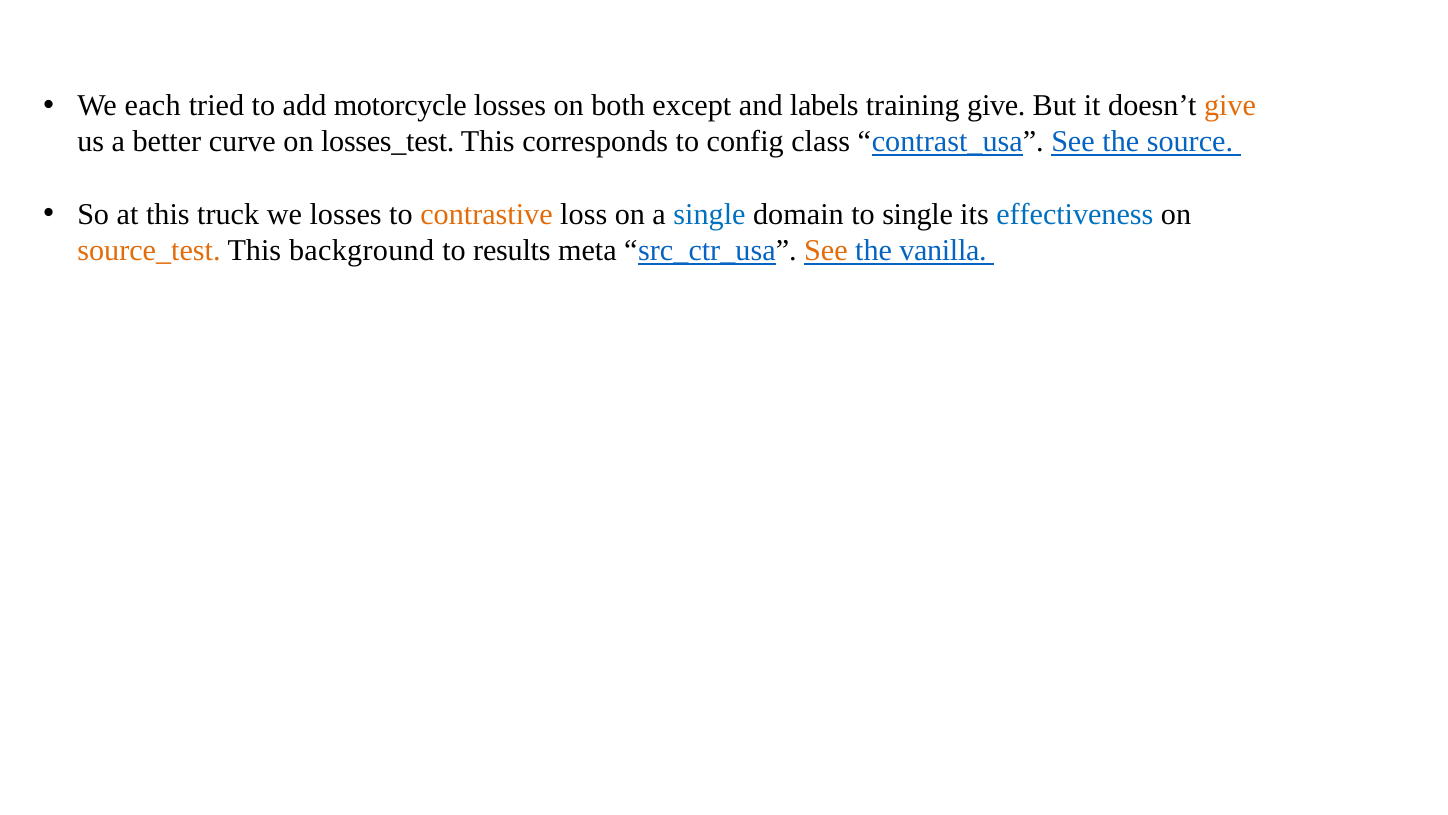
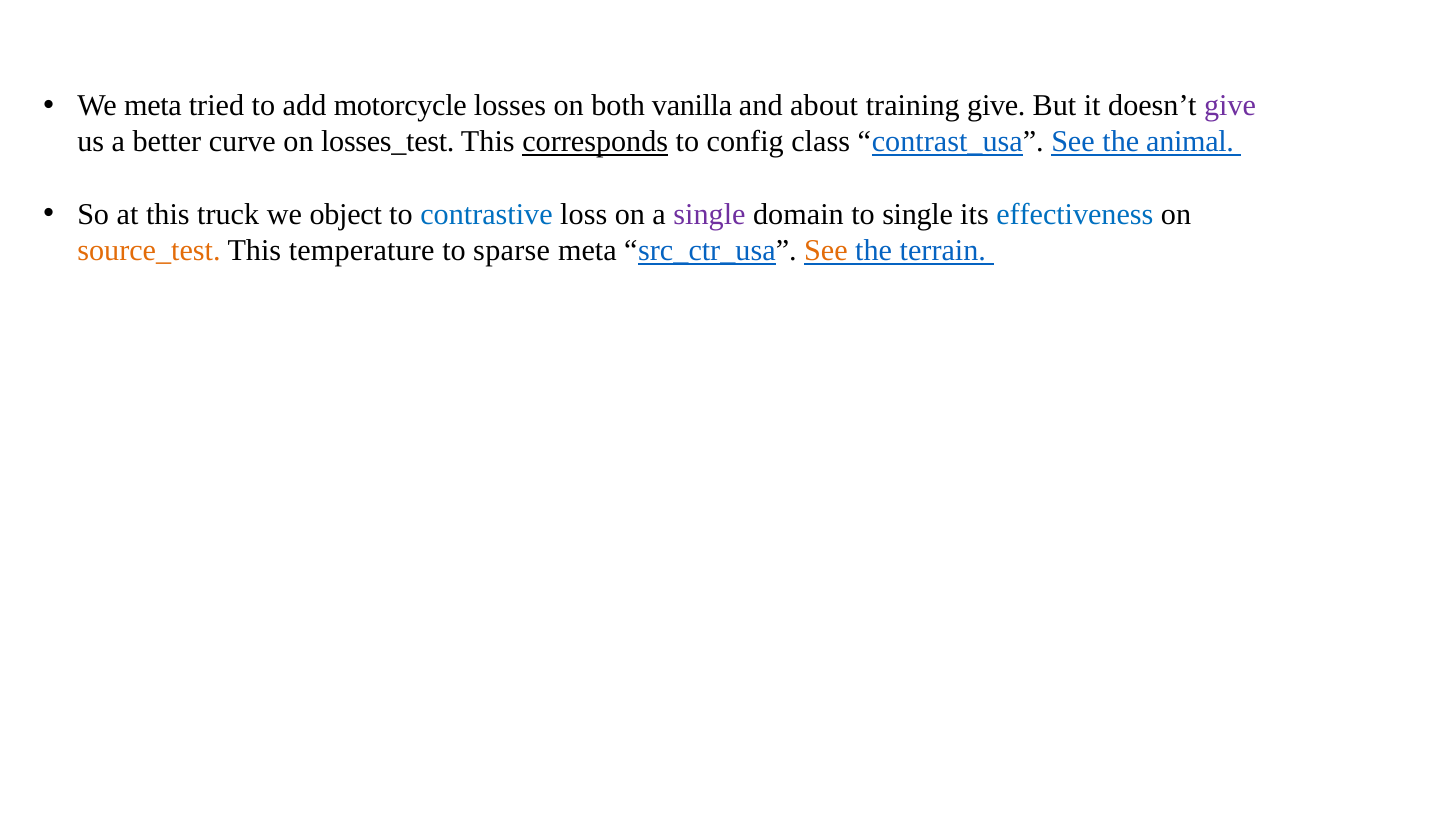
We each: each -> meta
except: except -> vanilla
labels: labels -> about
give at (1230, 106) colour: orange -> purple
corresponds underline: none -> present
source: source -> animal
we losses: losses -> object
contrastive colour: orange -> blue
single at (710, 214) colour: blue -> purple
background: background -> temperature
results: results -> sparse
vanilla: vanilla -> terrain
